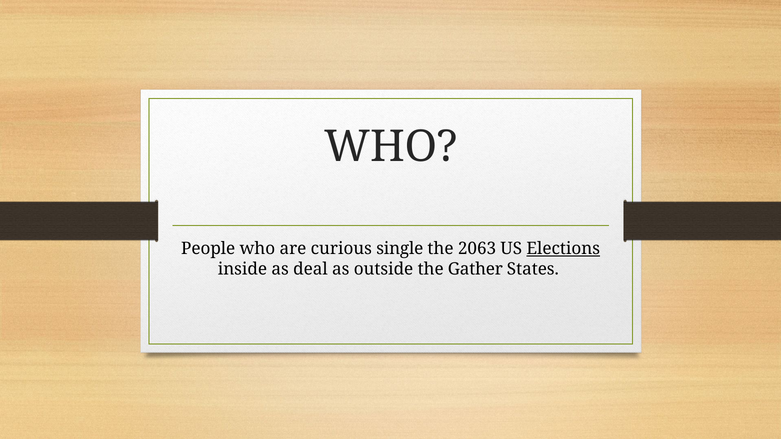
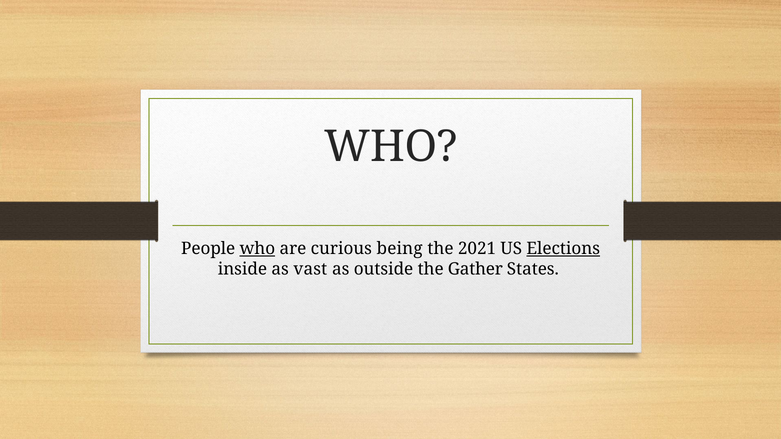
who at (257, 249) underline: none -> present
single: single -> being
2063: 2063 -> 2021
deal: deal -> vast
